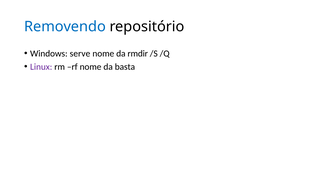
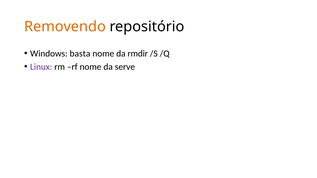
Removendo colour: blue -> orange
serve: serve -> basta
basta: basta -> serve
